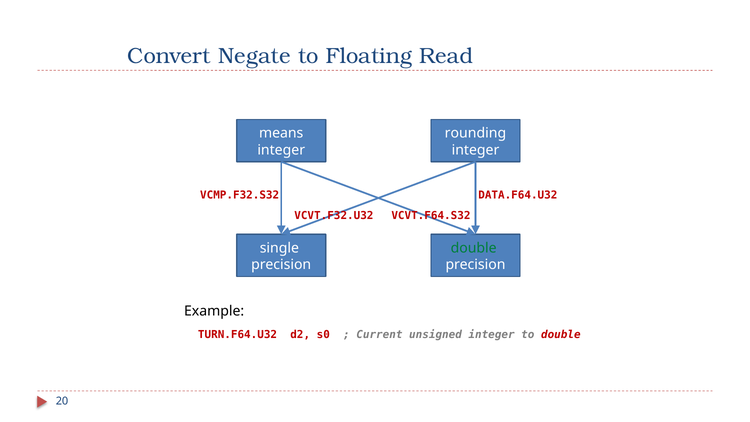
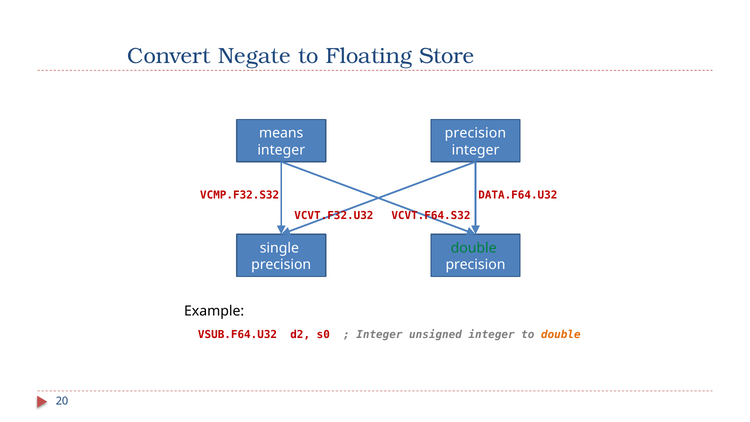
Read: Read -> Store
rounding at (475, 133): rounding -> precision
TURN.F64.U32: TURN.F64.U32 -> VSUB.F64.U32
Current at (379, 334): Current -> Integer
double at (561, 334) colour: red -> orange
